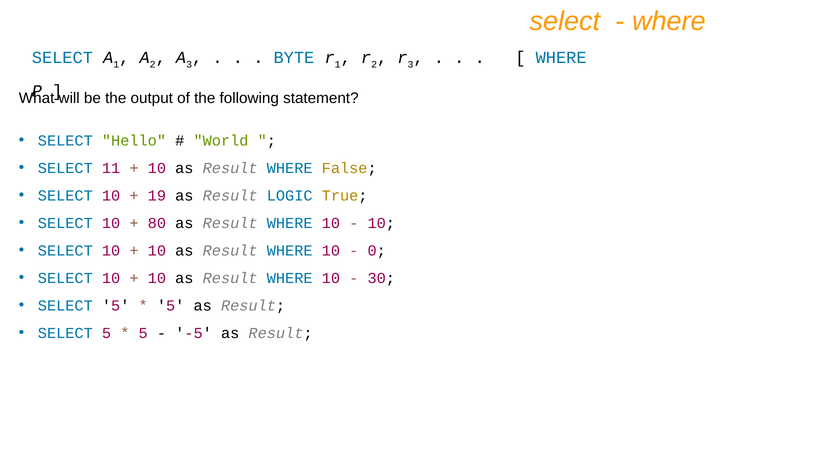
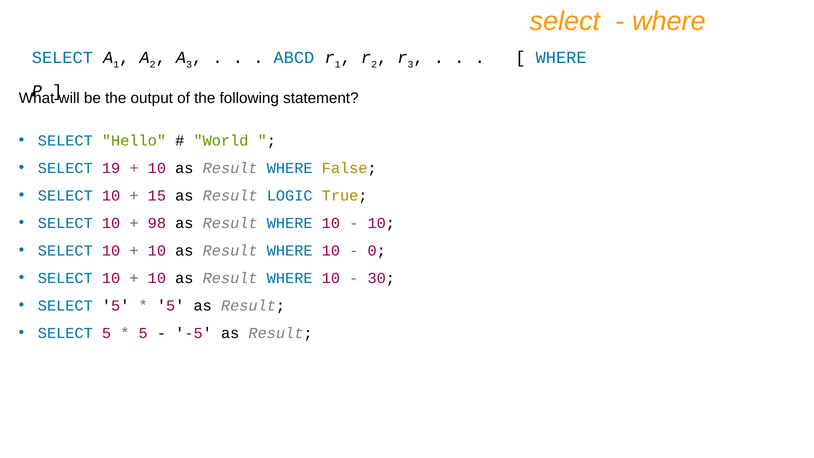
BYTE: BYTE -> ABCD
11: 11 -> 19
19: 19 -> 15
80: 80 -> 98
